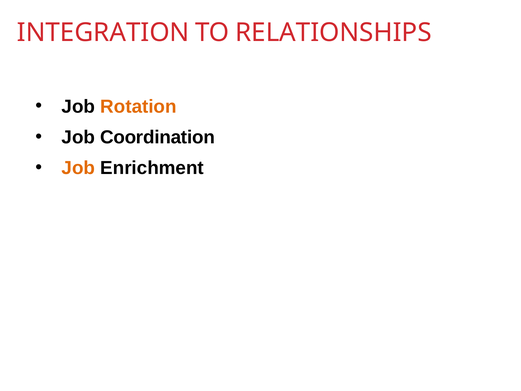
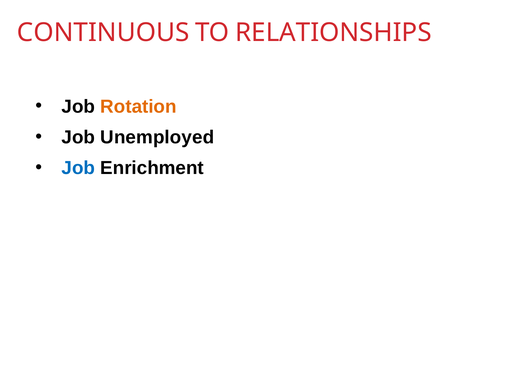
INTEGRATION: INTEGRATION -> CONTINUOUS
Coordination: Coordination -> Unemployed
Job at (78, 168) colour: orange -> blue
